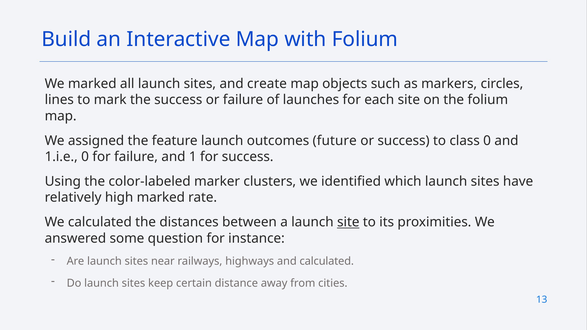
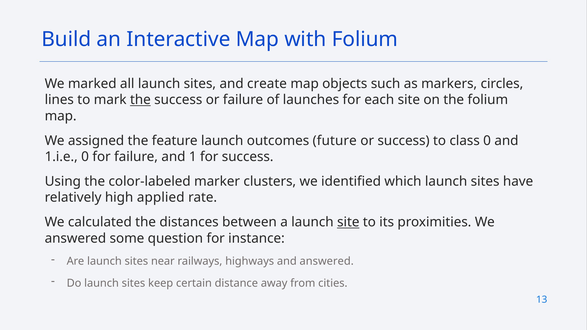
the at (140, 100) underline: none -> present
high marked: marked -> applied
and calculated: calculated -> answered
